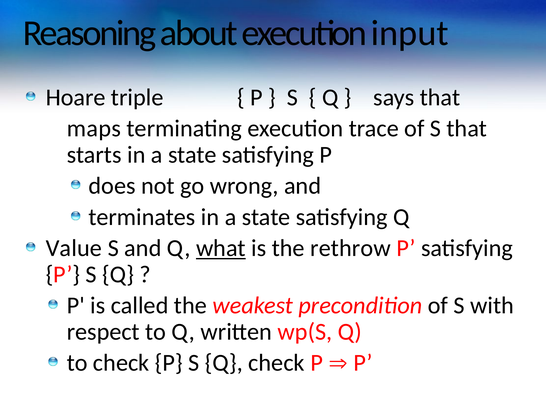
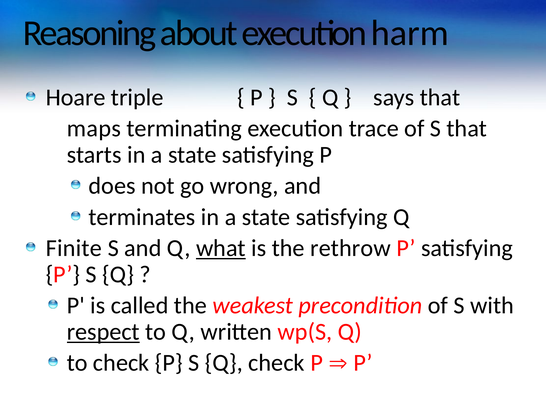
input: input -> harm
Value: Value -> Finite
respect underline: none -> present
